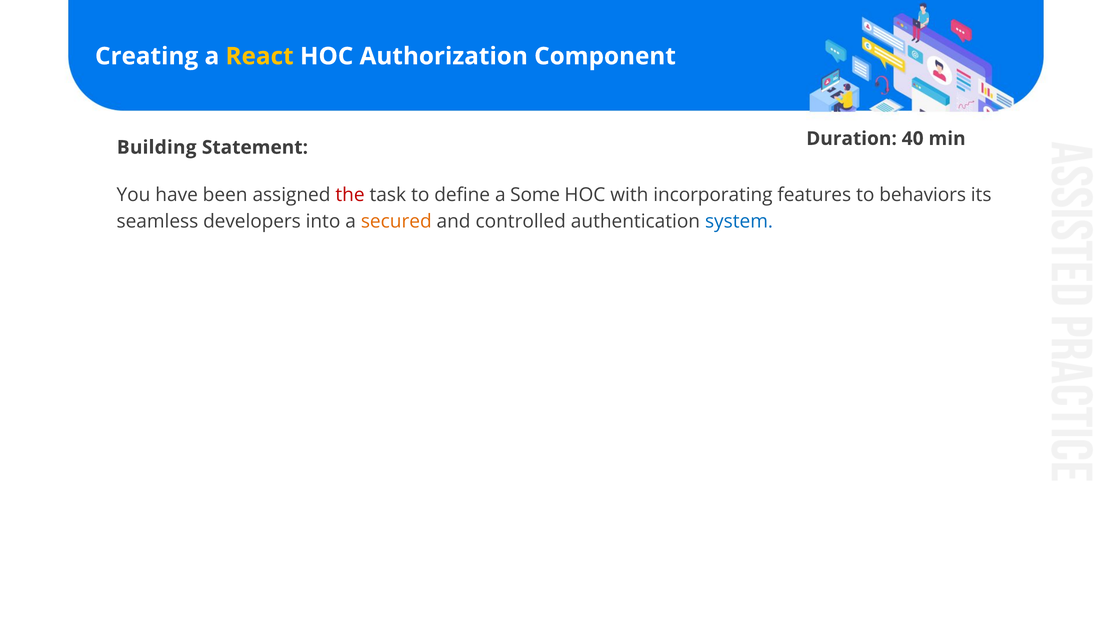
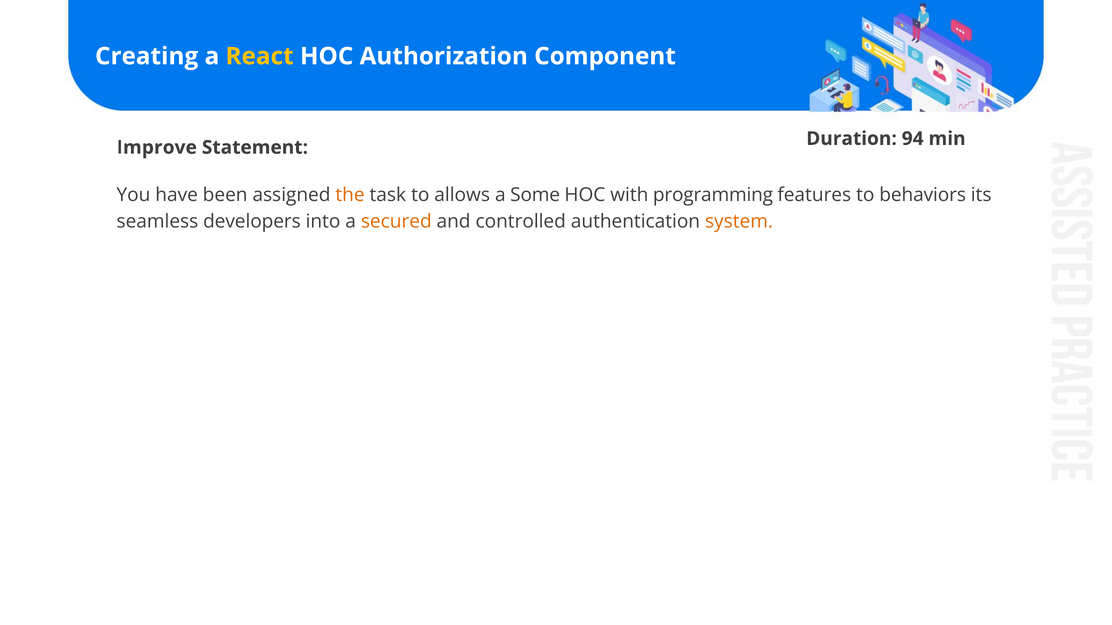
40: 40 -> 94
Building: Building -> Improve
the colour: red -> orange
define: define -> allows
incorporating: incorporating -> programming
system colour: blue -> orange
